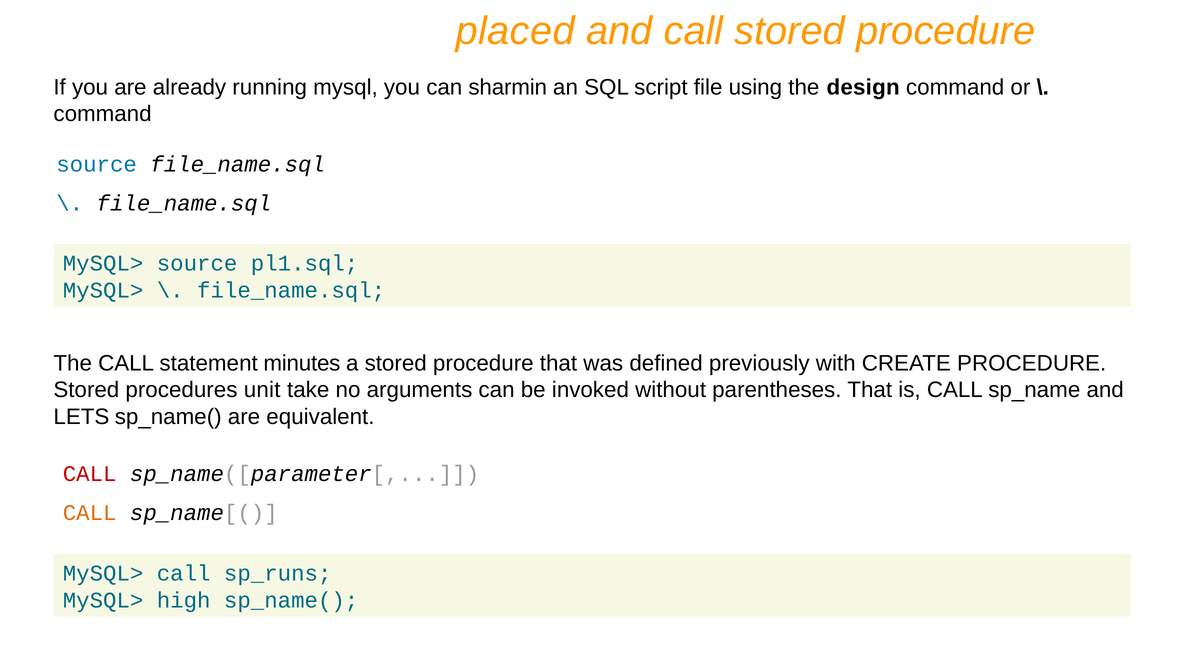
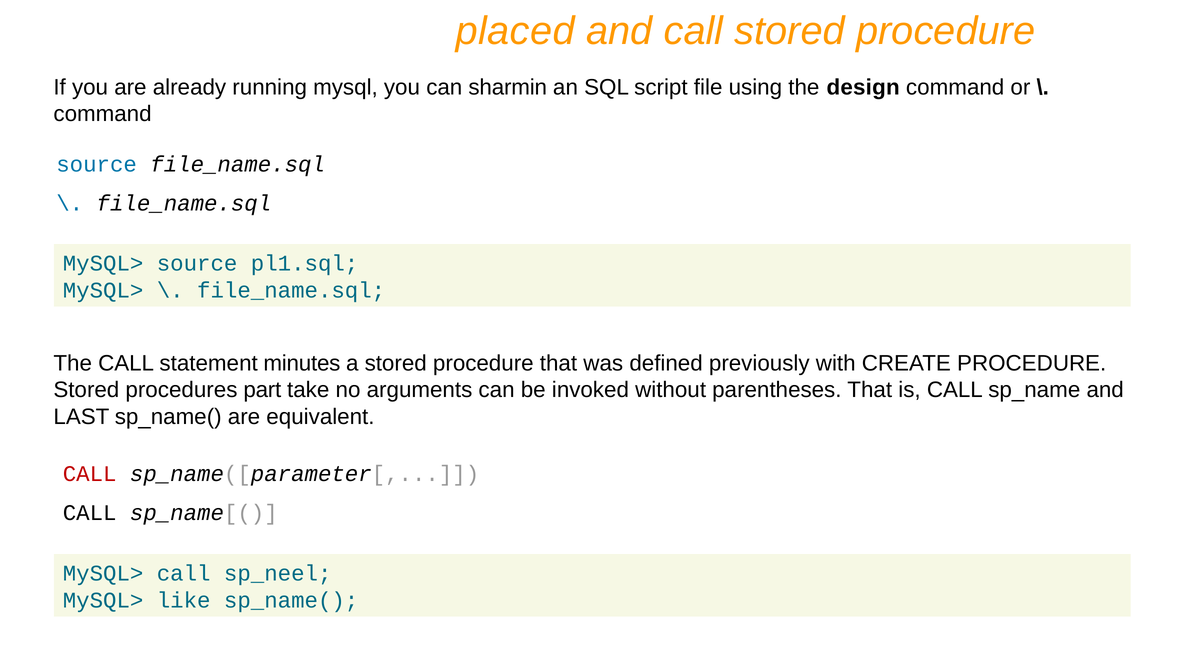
unit: unit -> part
LETS: LETS -> LAST
CALL at (90, 513) colour: orange -> black
sp_runs: sp_runs -> sp_neel
high: high -> like
